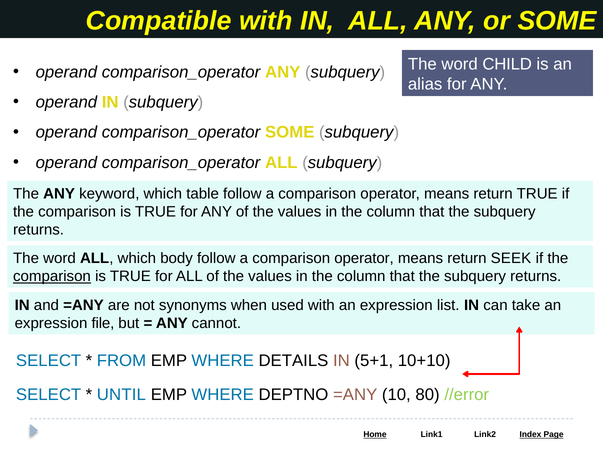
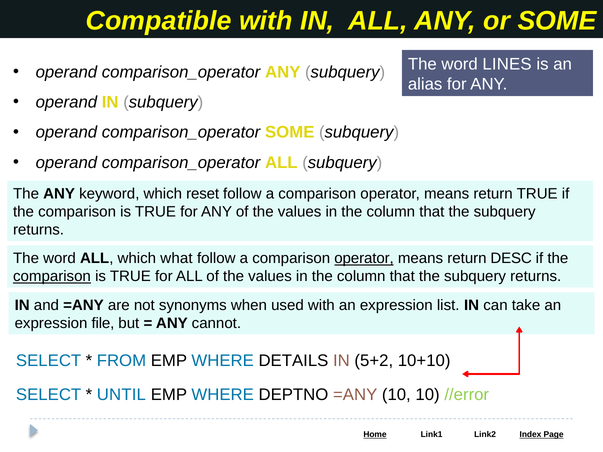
CHILD: CHILD -> LINES
table: table -> reset
body: body -> what
operator at (364, 259) underline: none -> present
SEEK: SEEK -> DESC
5+1: 5+1 -> 5+2
10 80: 80 -> 10
